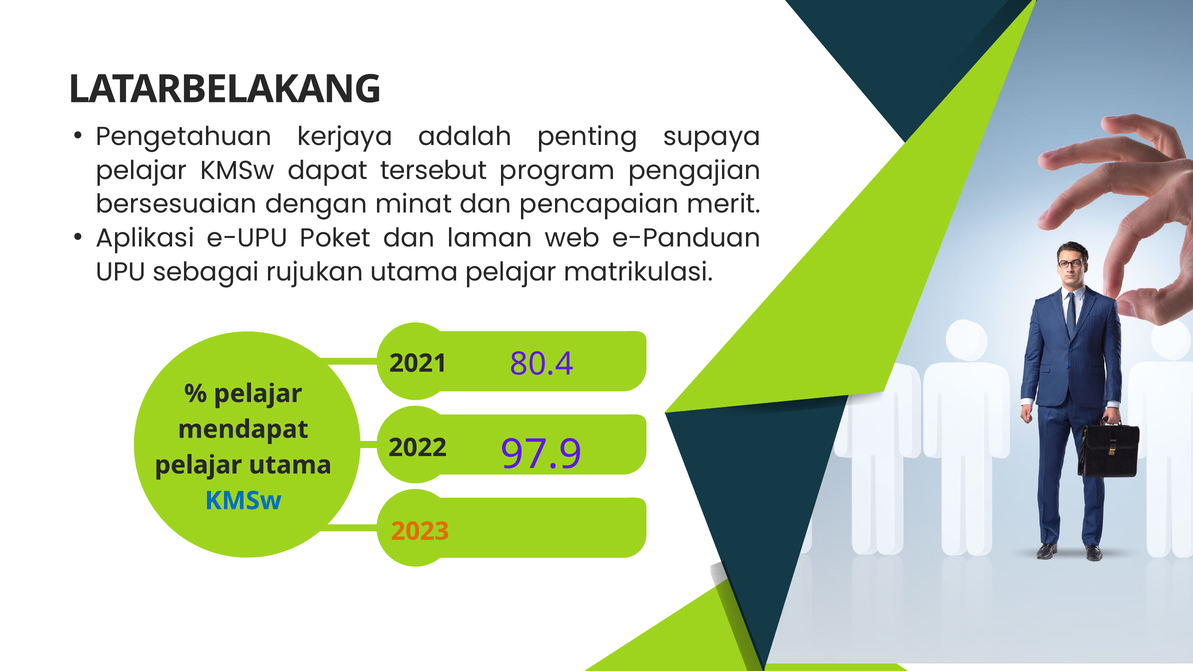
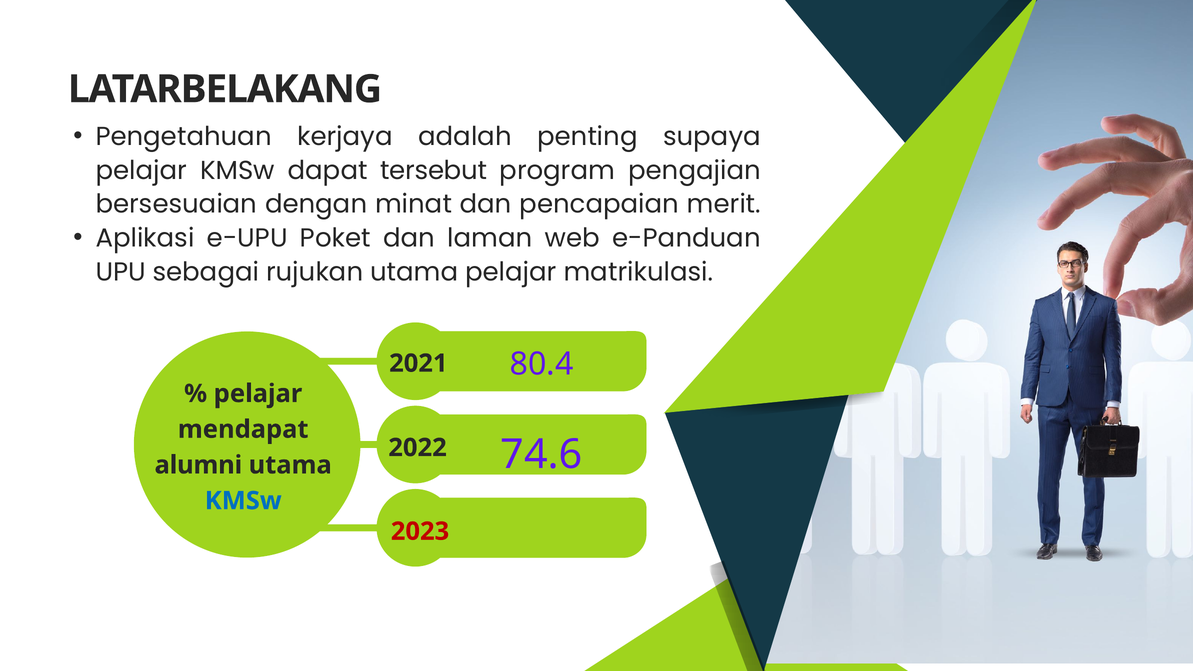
97.9: 97.9 -> 74.6
pelajar at (198, 465): pelajar -> alumni
2023 colour: orange -> red
